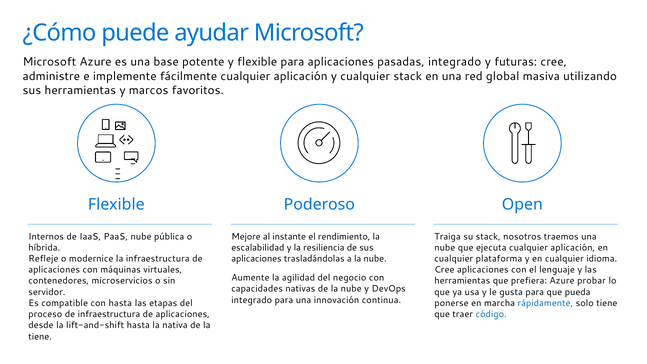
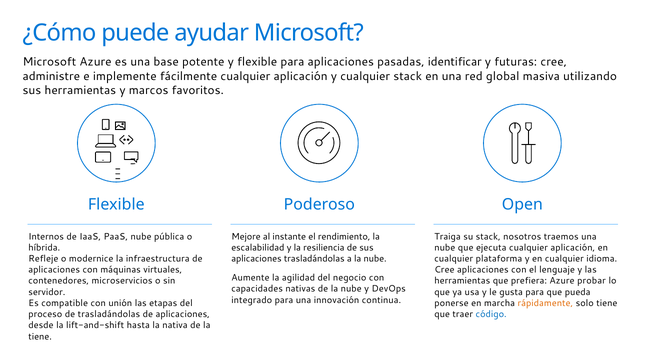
pasadas integrado: integrado -> identificar
con hasta: hasta -> unión
rápidamente colour: blue -> orange
de infraestructura: infraestructura -> trasladándolas
